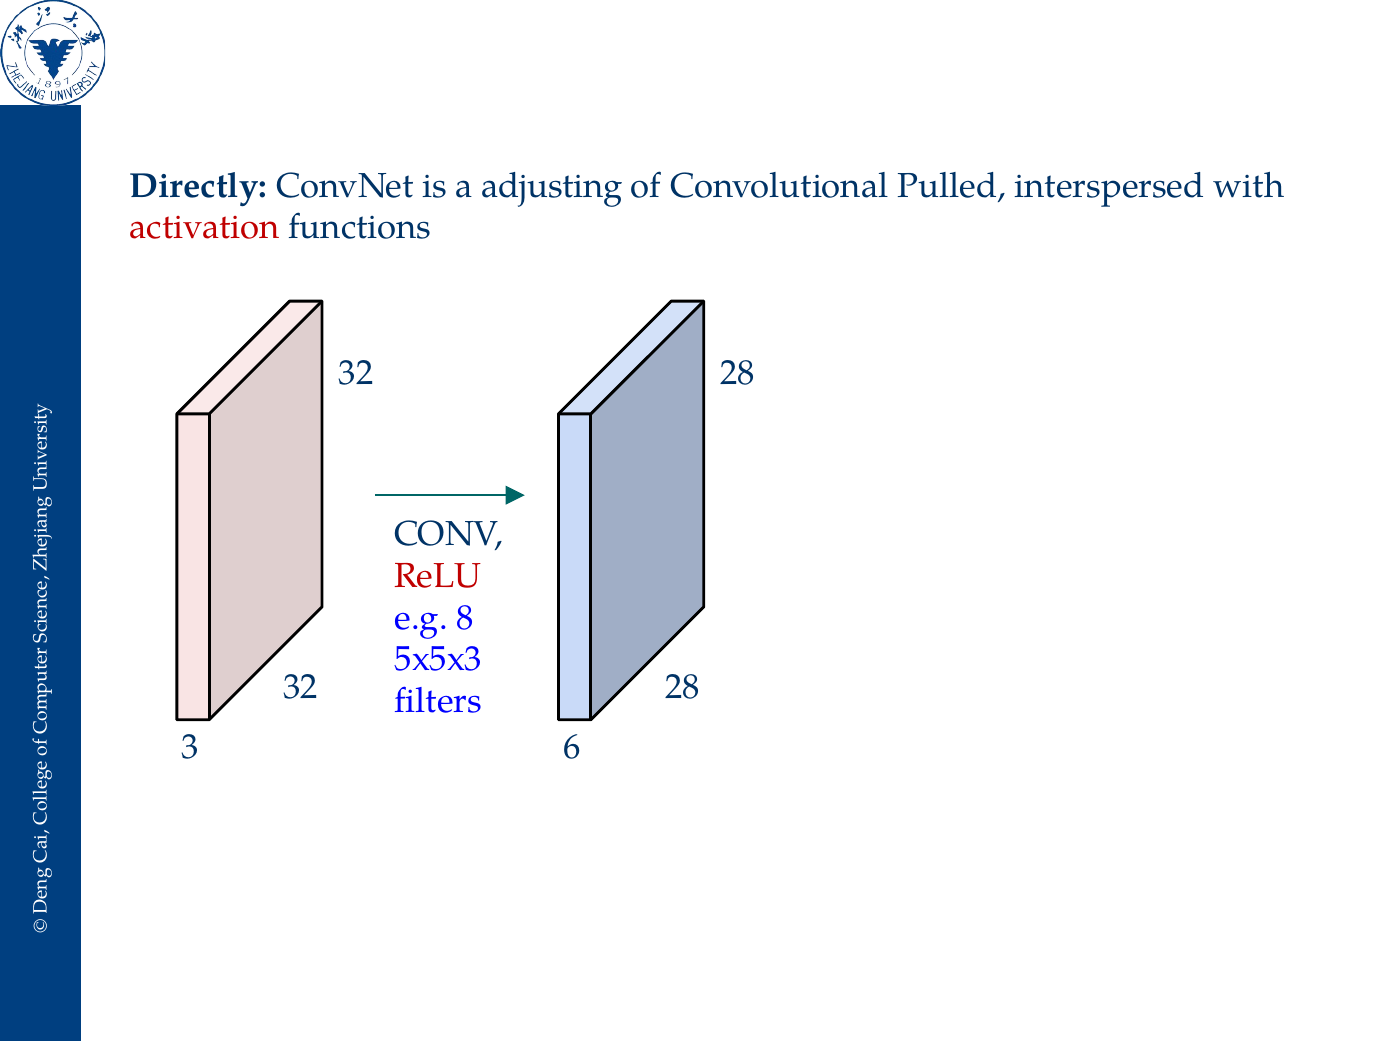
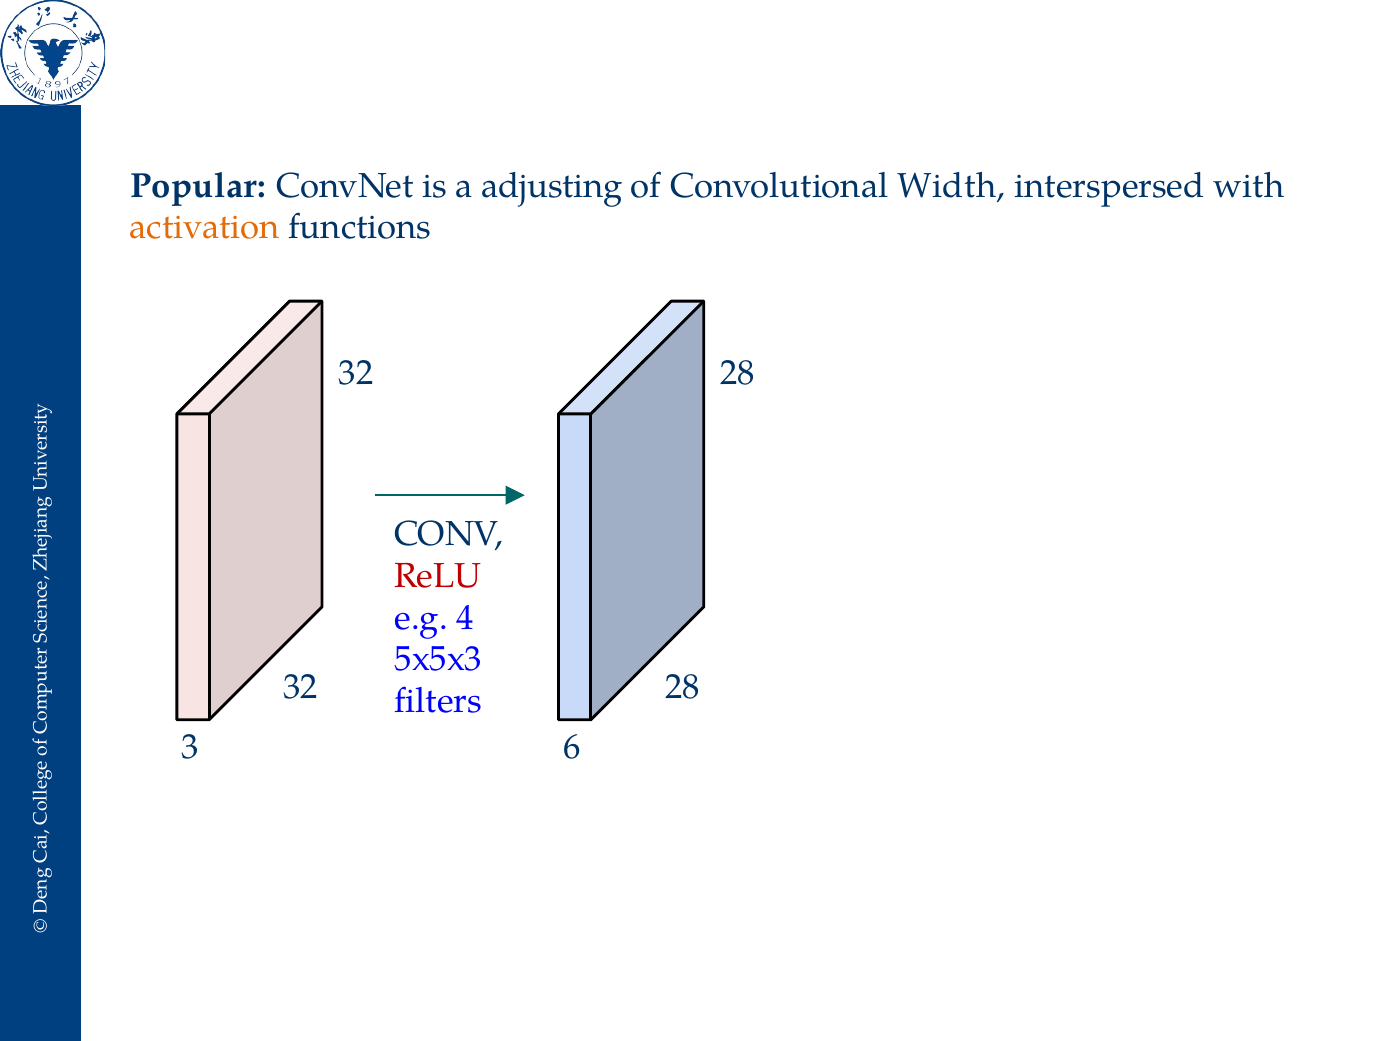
Directly: Directly -> Popular
Pulled: Pulled -> Width
activation colour: red -> orange
8: 8 -> 4
